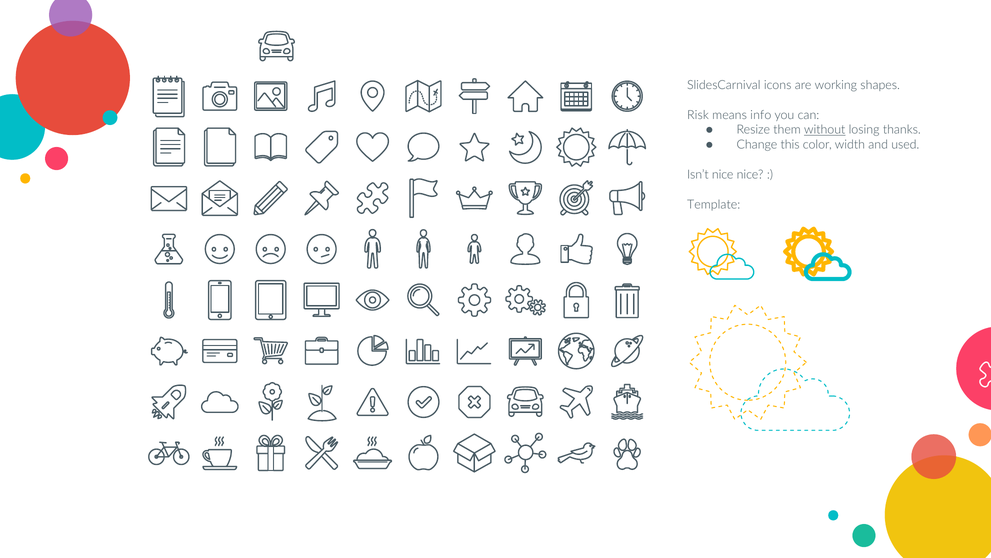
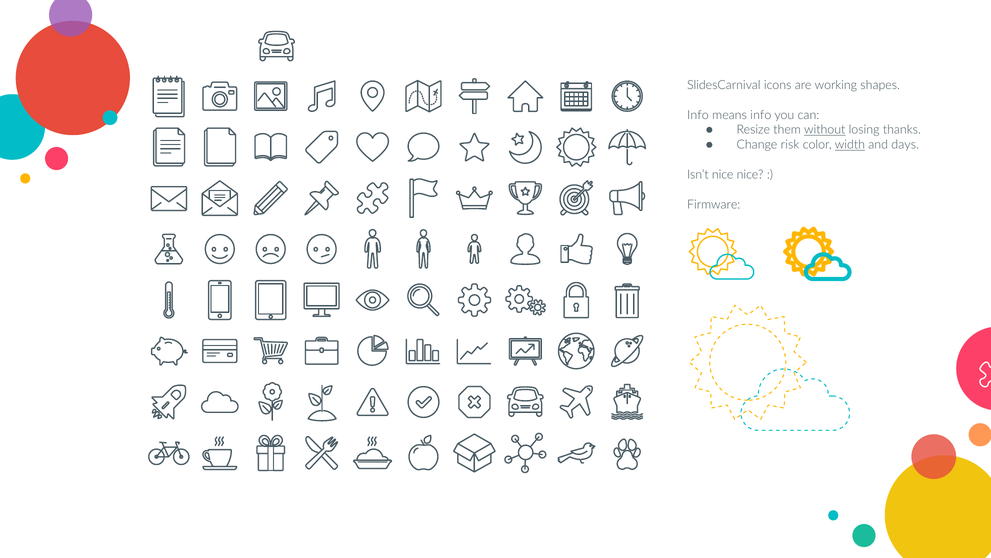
Risk at (698, 115): Risk -> Info
this: this -> risk
width underline: none -> present
used: used -> days
Template: Template -> Firmware
